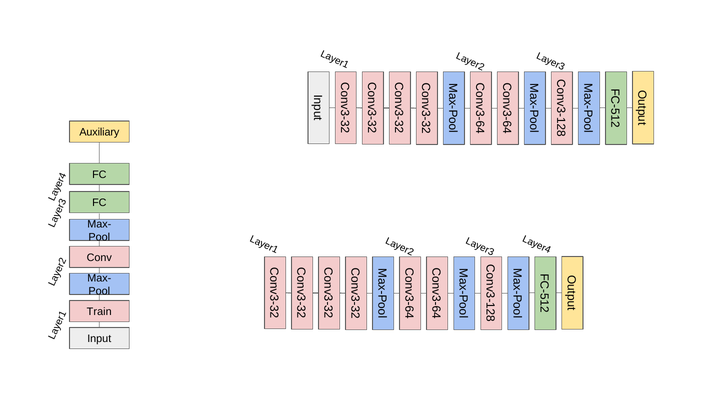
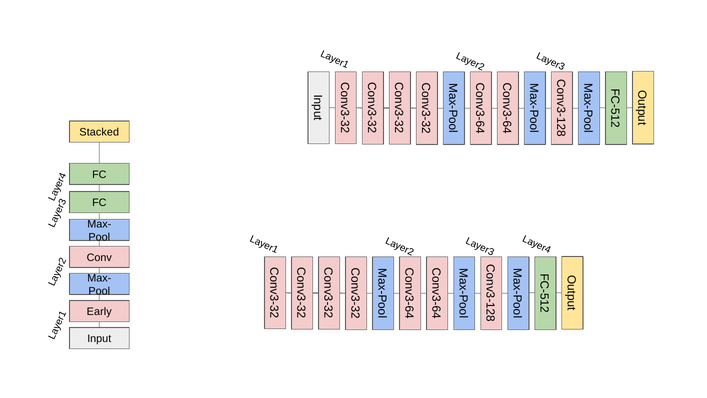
Auxiliary: Auxiliary -> Stacked
Train: Train -> Early
